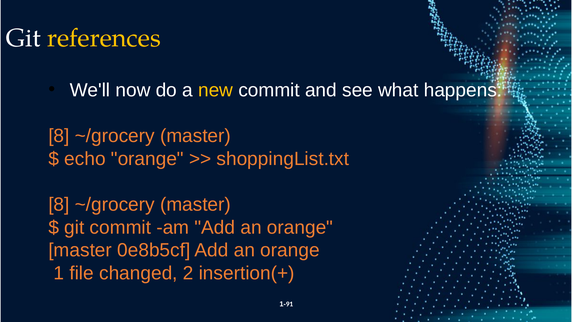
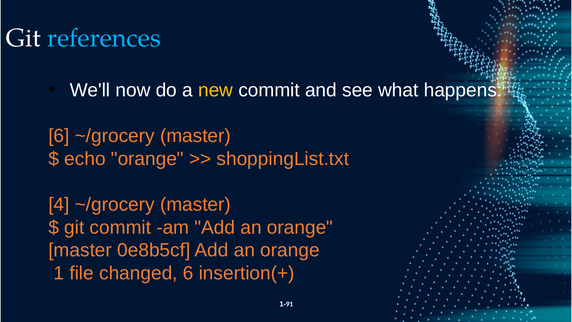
references colour: yellow -> light blue
8 at (59, 136): 8 -> 6
8 at (59, 204): 8 -> 4
changed 2: 2 -> 6
